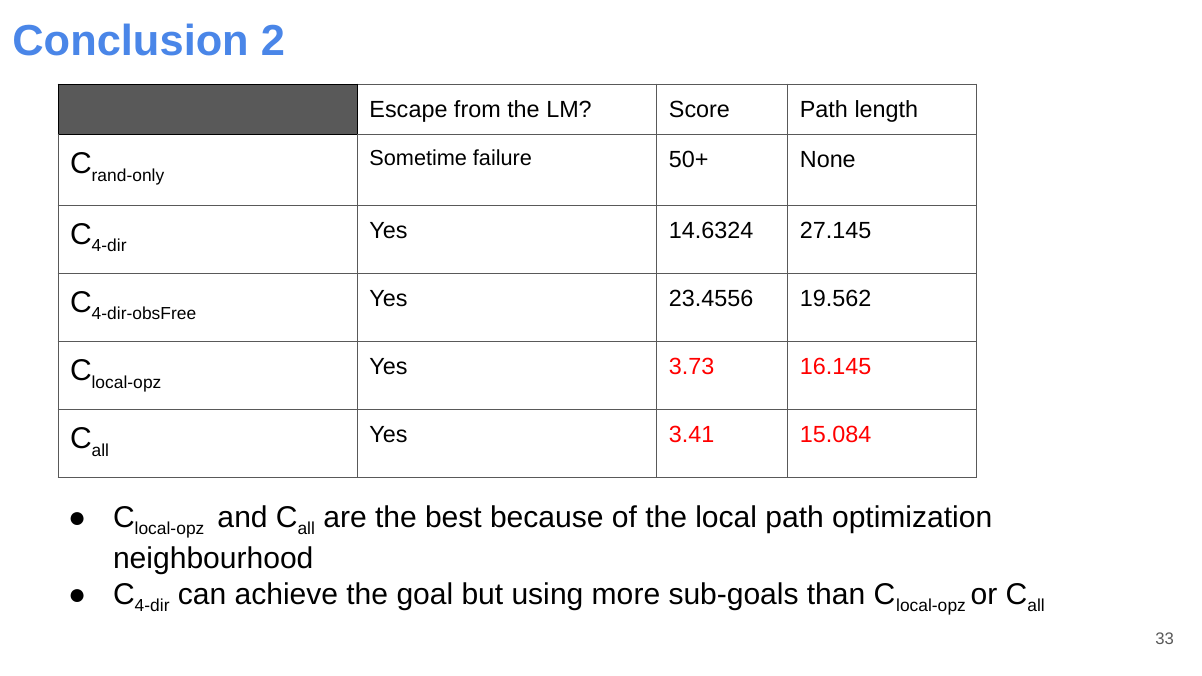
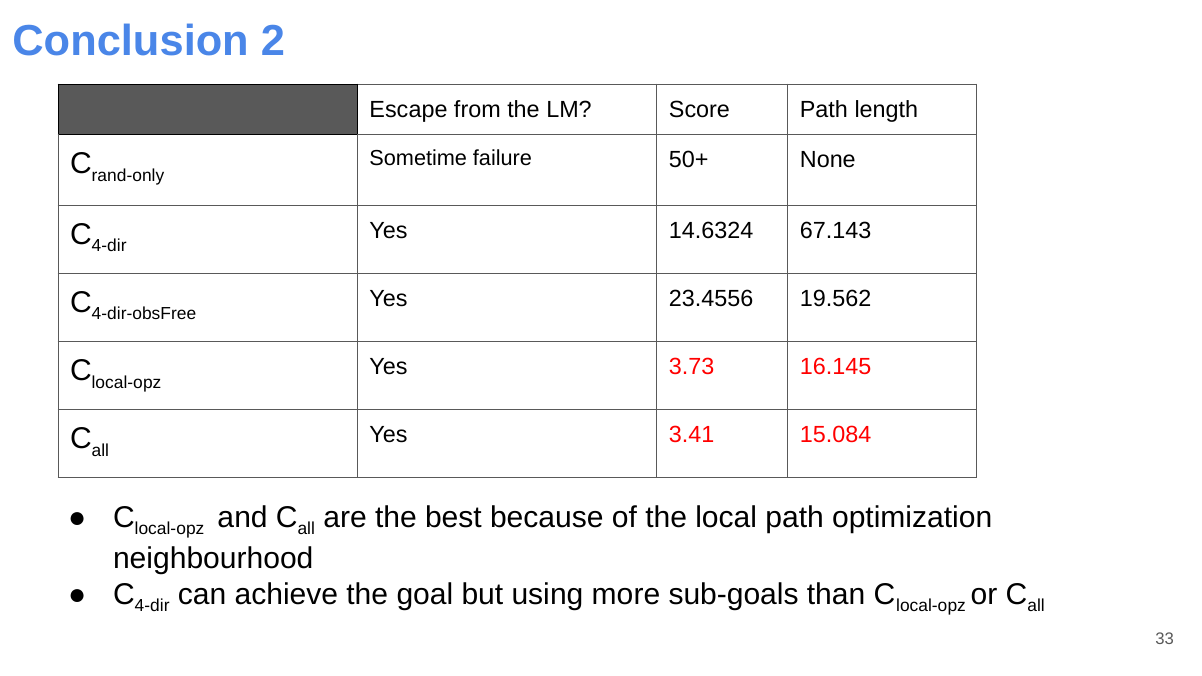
27.145: 27.145 -> 67.143
